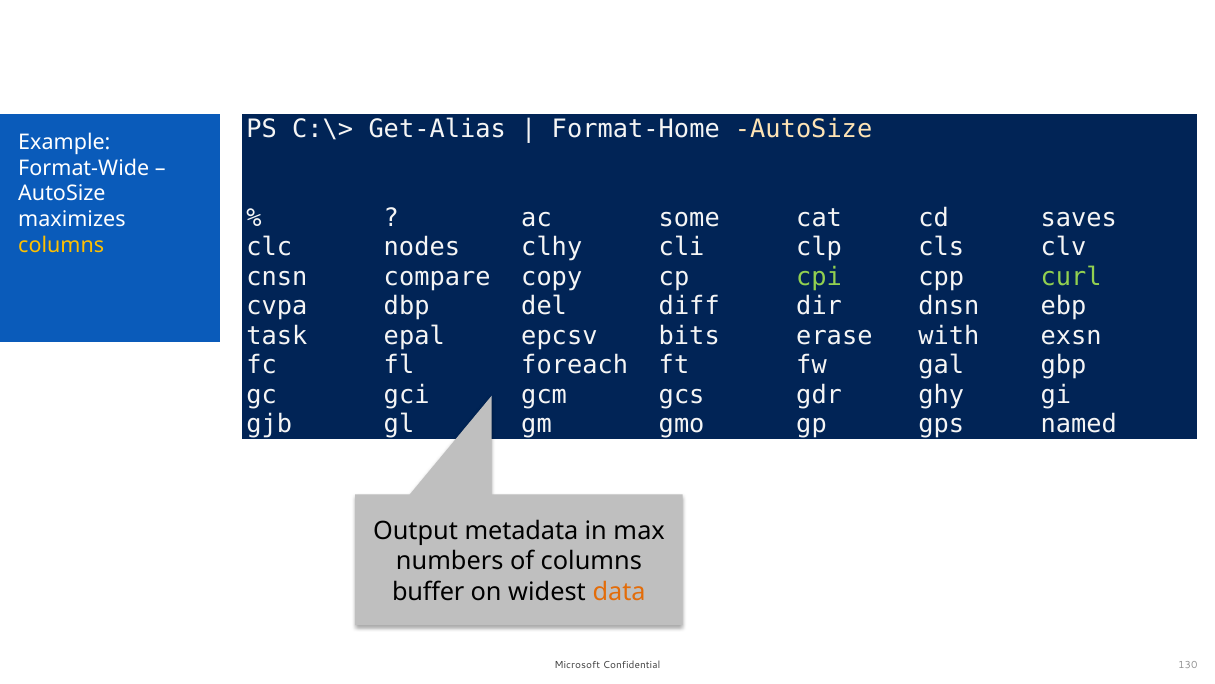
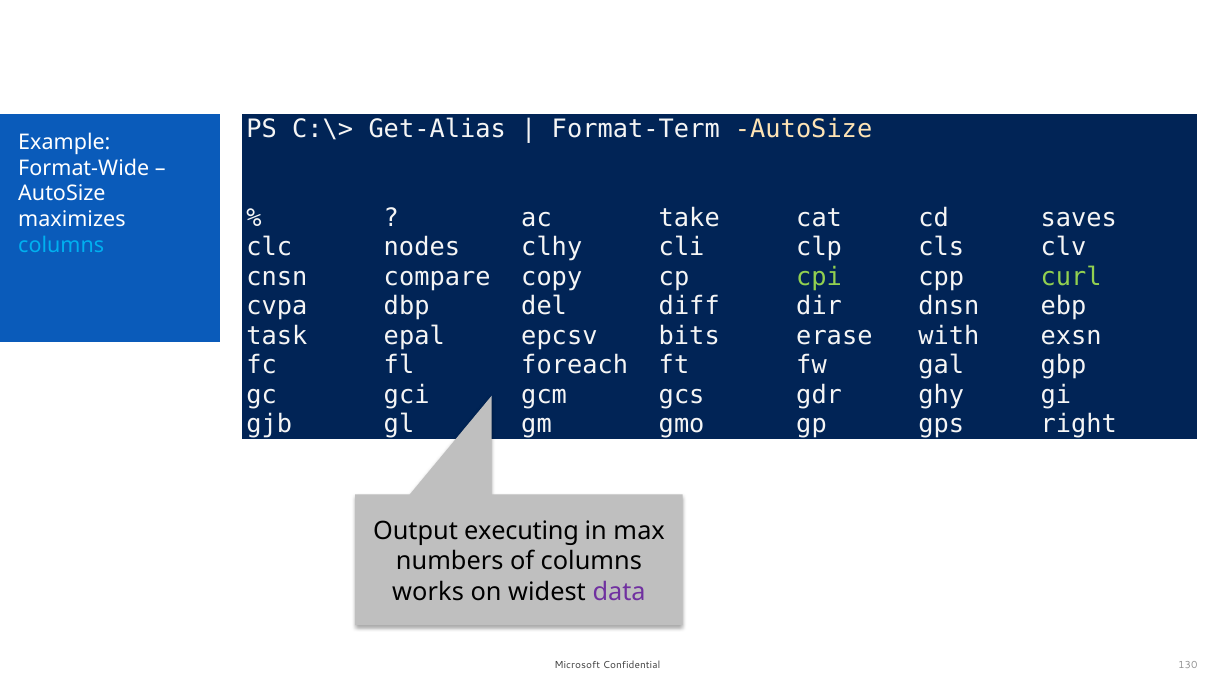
Format-Home: Format-Home -> Format-Term
some: some -> take
columns at (61, 245) colour: yellow -> light blue
named: named -> right
metadata: metadata -> executing
buffer: buffer -> works
data colour: orange -> purple
